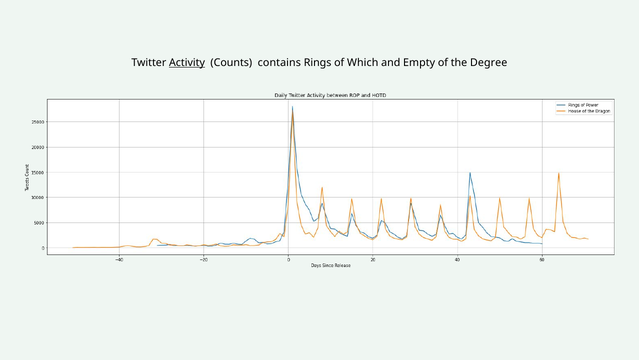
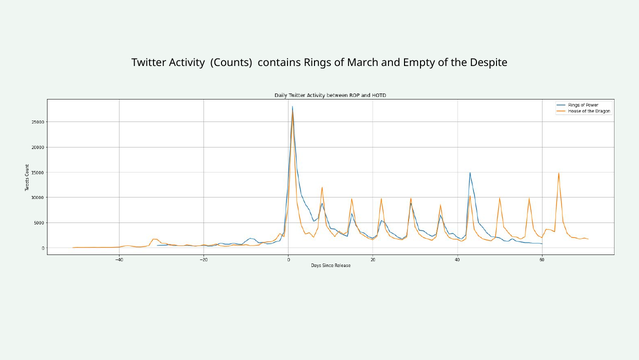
Activity underline: present -> none
Which: Which -> March
Degree: Degree -> Despite
